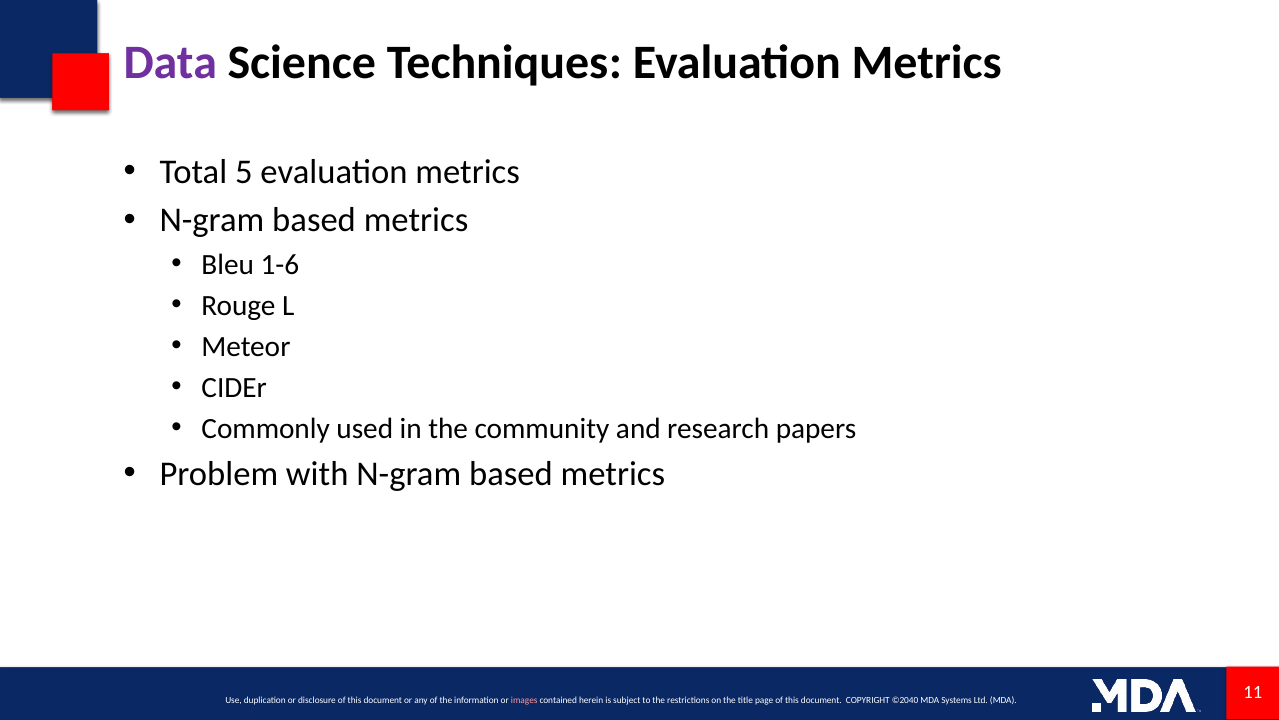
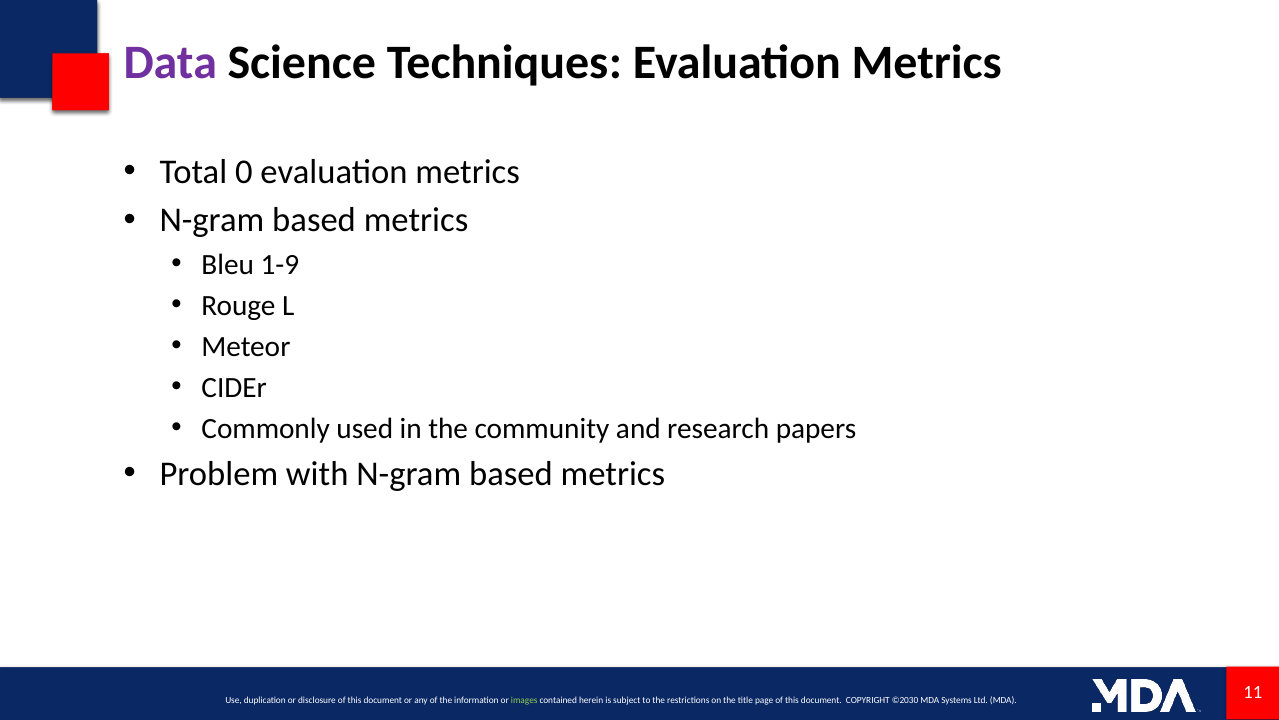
5: 5 -> 0
1-6: 1-6 -> 1-9
images colour: pink -> light green
©2040: ©2040 -> ©2030
